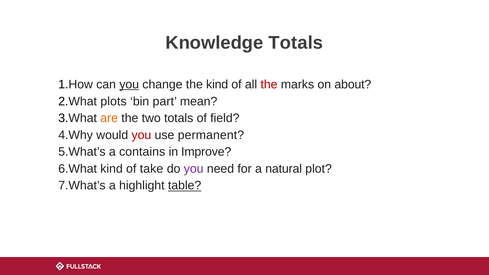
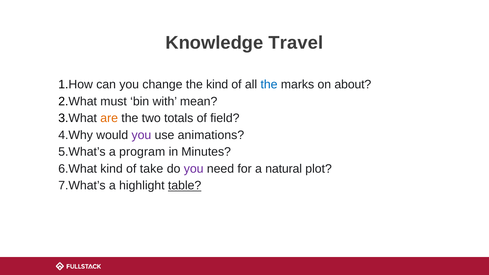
Knowledge Totals: Totals -> Travel
you at (129, 84) underline: present -> none
the at (269, 84) colour: red -> blue
plots: plots -> must
part: part -> with
you at (141, 135) colour: red -> purple
permanent: permanent -> animations
contains: contains -> program
Improve: Improve -> Minutes
